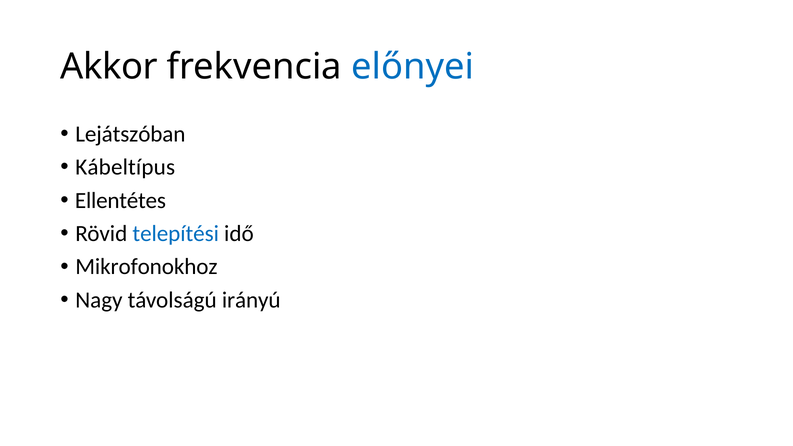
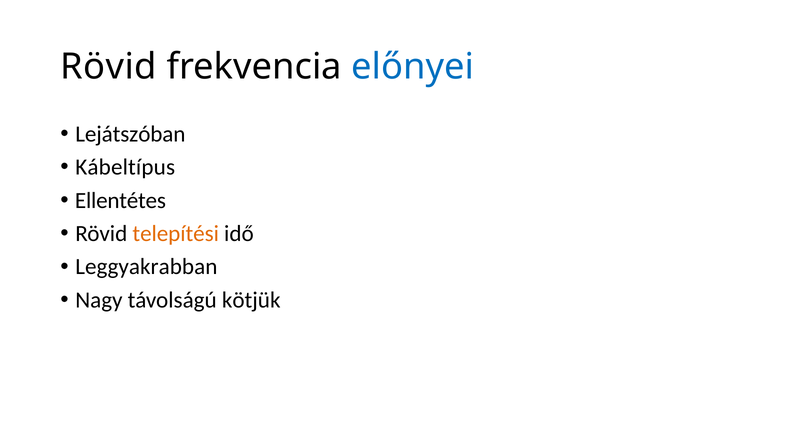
Akkor at (109, 67): Akkor -> Rövid
telepítési colour: blue -> orange
Mikrofonokhoz: Mikrofonokhoz -> Leggyakrabban
irányú: irányú -> kötjük
